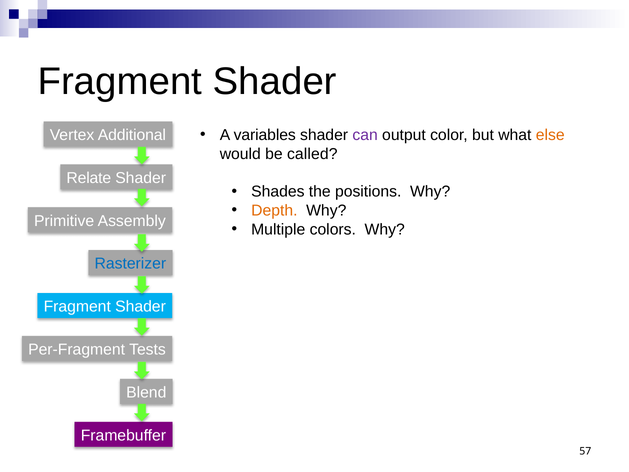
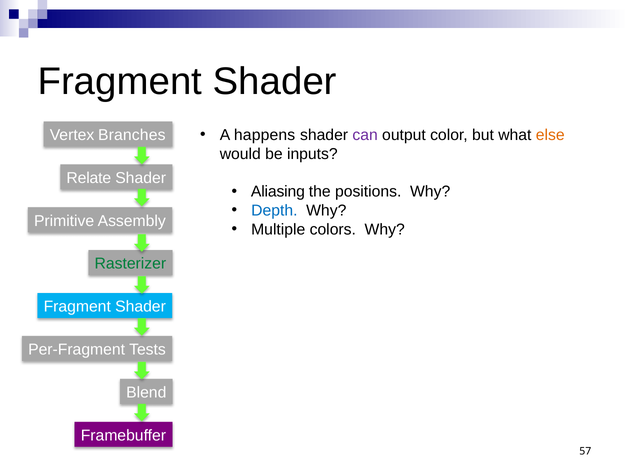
variables: variables -> happens
Additional: Additional -> Branches
called: called -> inputs
Shades: Shades -> Aliasing
Depth colour: orange -> blue
Rasterizer colour: blue -> green
